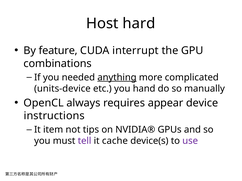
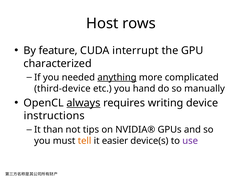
hard: hard -> rows
combinations: combinations -> characterized
units-device: units-device -> third-device
always underline: none -> present
appear: appear -> writing
item: item -> than
tell colour: purple -> orange
cache: cache -> easier
